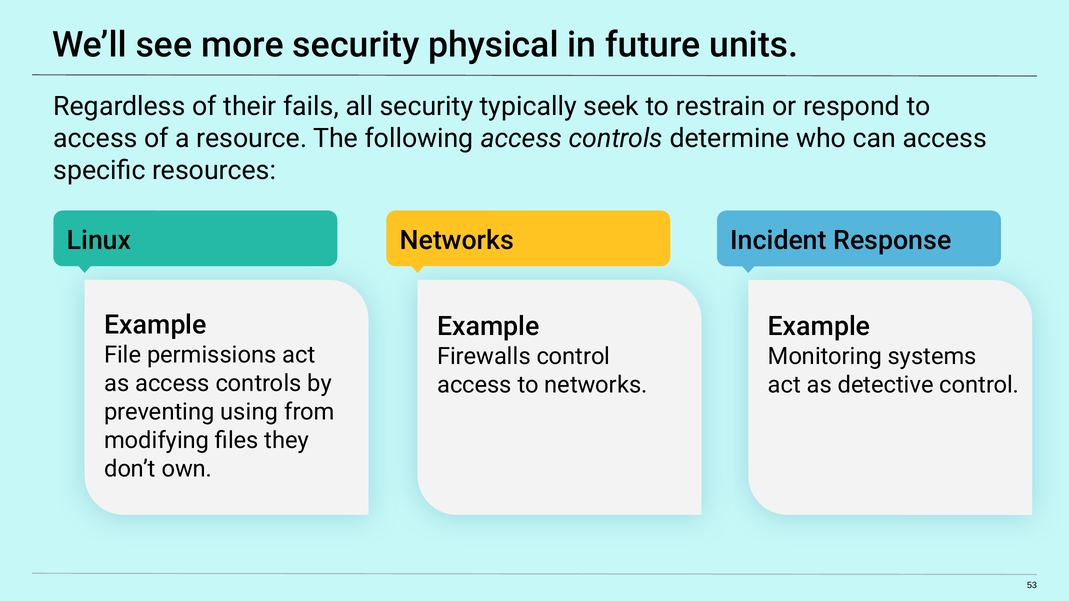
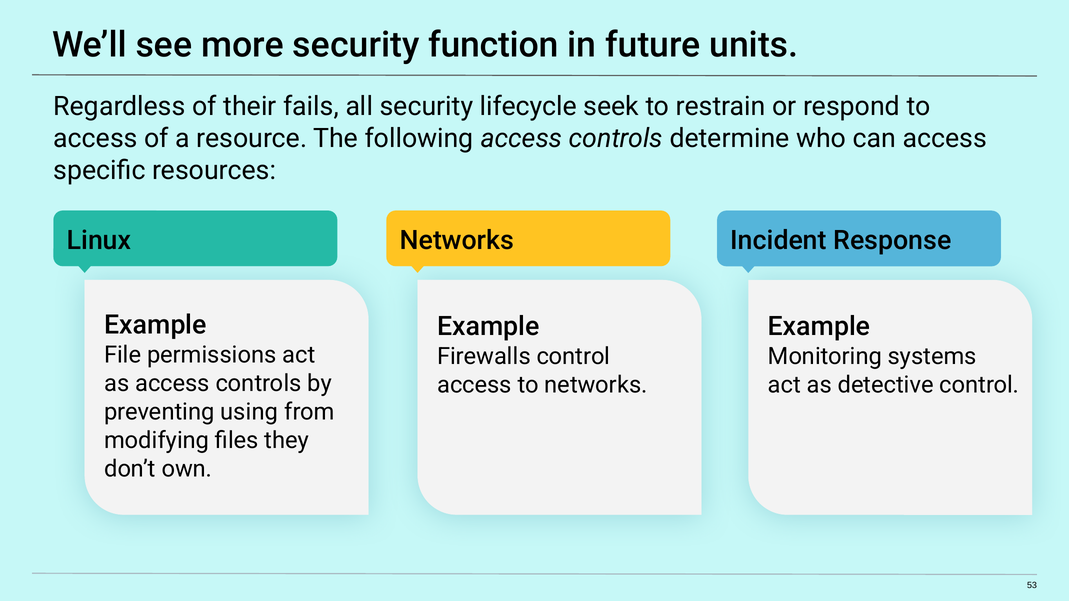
physical: physical -> function
typically: typically -> lifecycle
